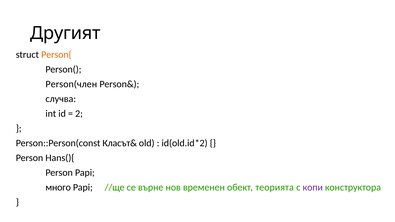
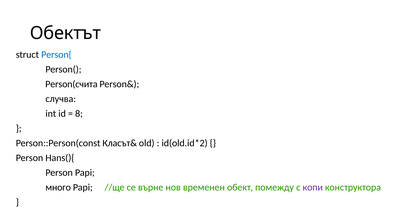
Другият: Другият -> Обектът
Person{ colour: orange -> blue
Person(член: Person(член -> Person(счита
2: 2 -> 8
теорията: теорията -> помежду
